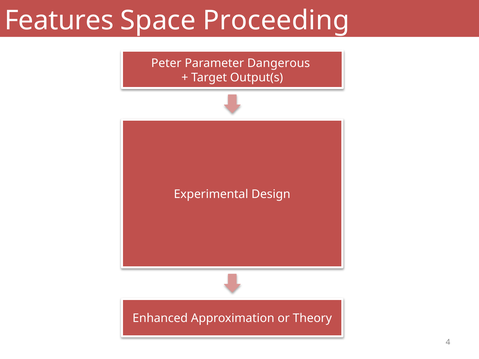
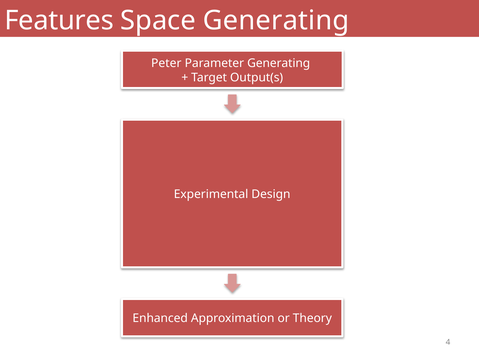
Space Proceeding: Proceeding -> Generating
Parameter Dangerous: Dangerous -> Generating
